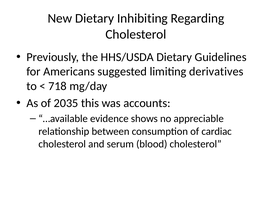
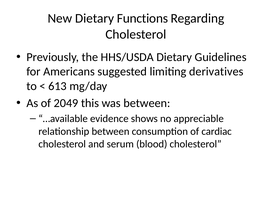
Inhibiting: Inhibiting -> Functions
718: 718 -> 613
2035: 2035 -> 2049
was accounts: accounts -> between
